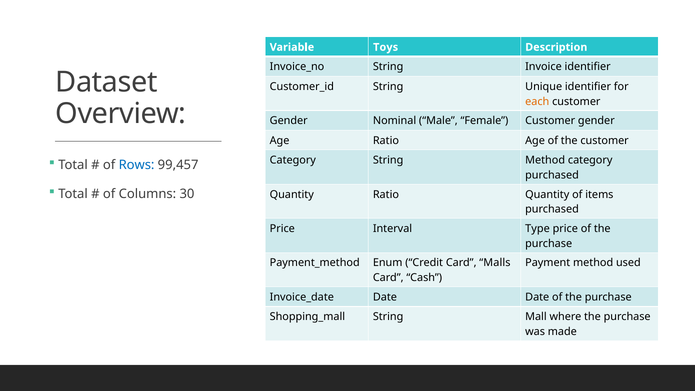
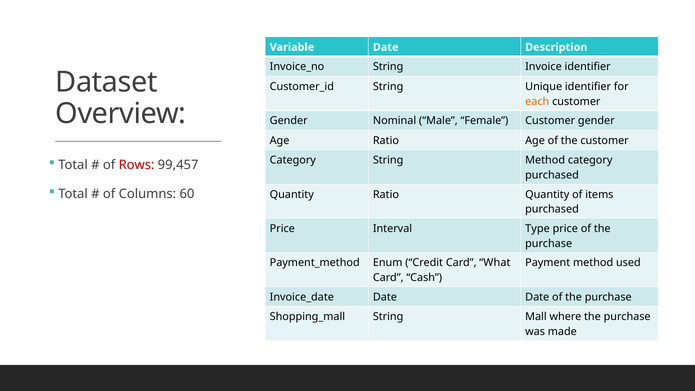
Variable Toys: Toys -> Date
Rows colour: blue -> red
30: 30 -> 60
Malls: Malls -> What
